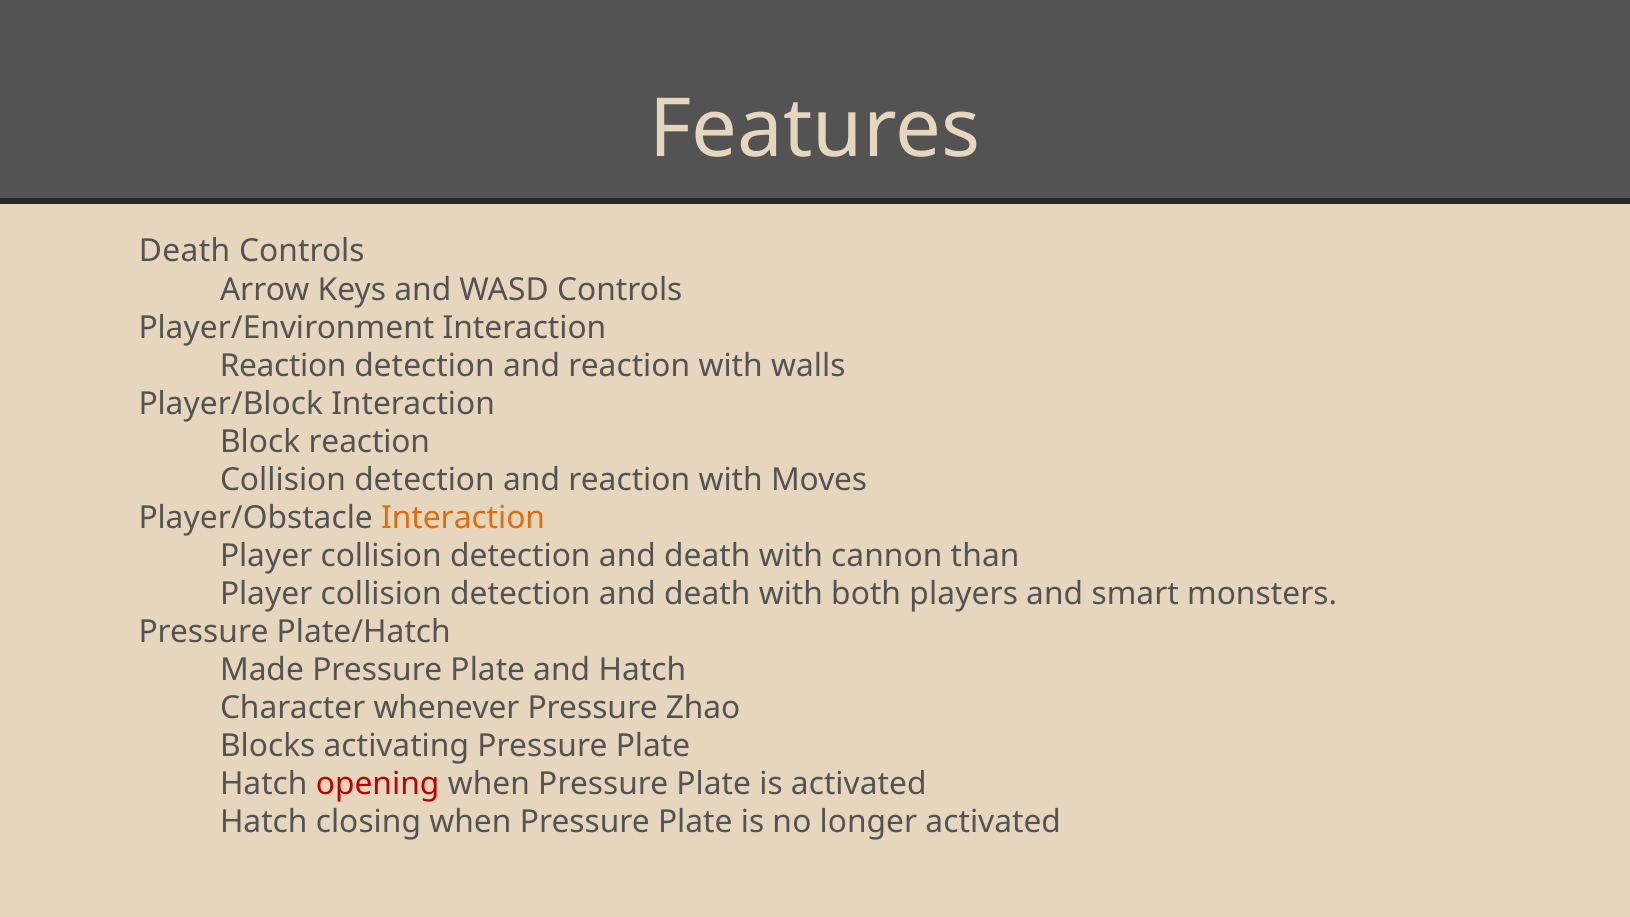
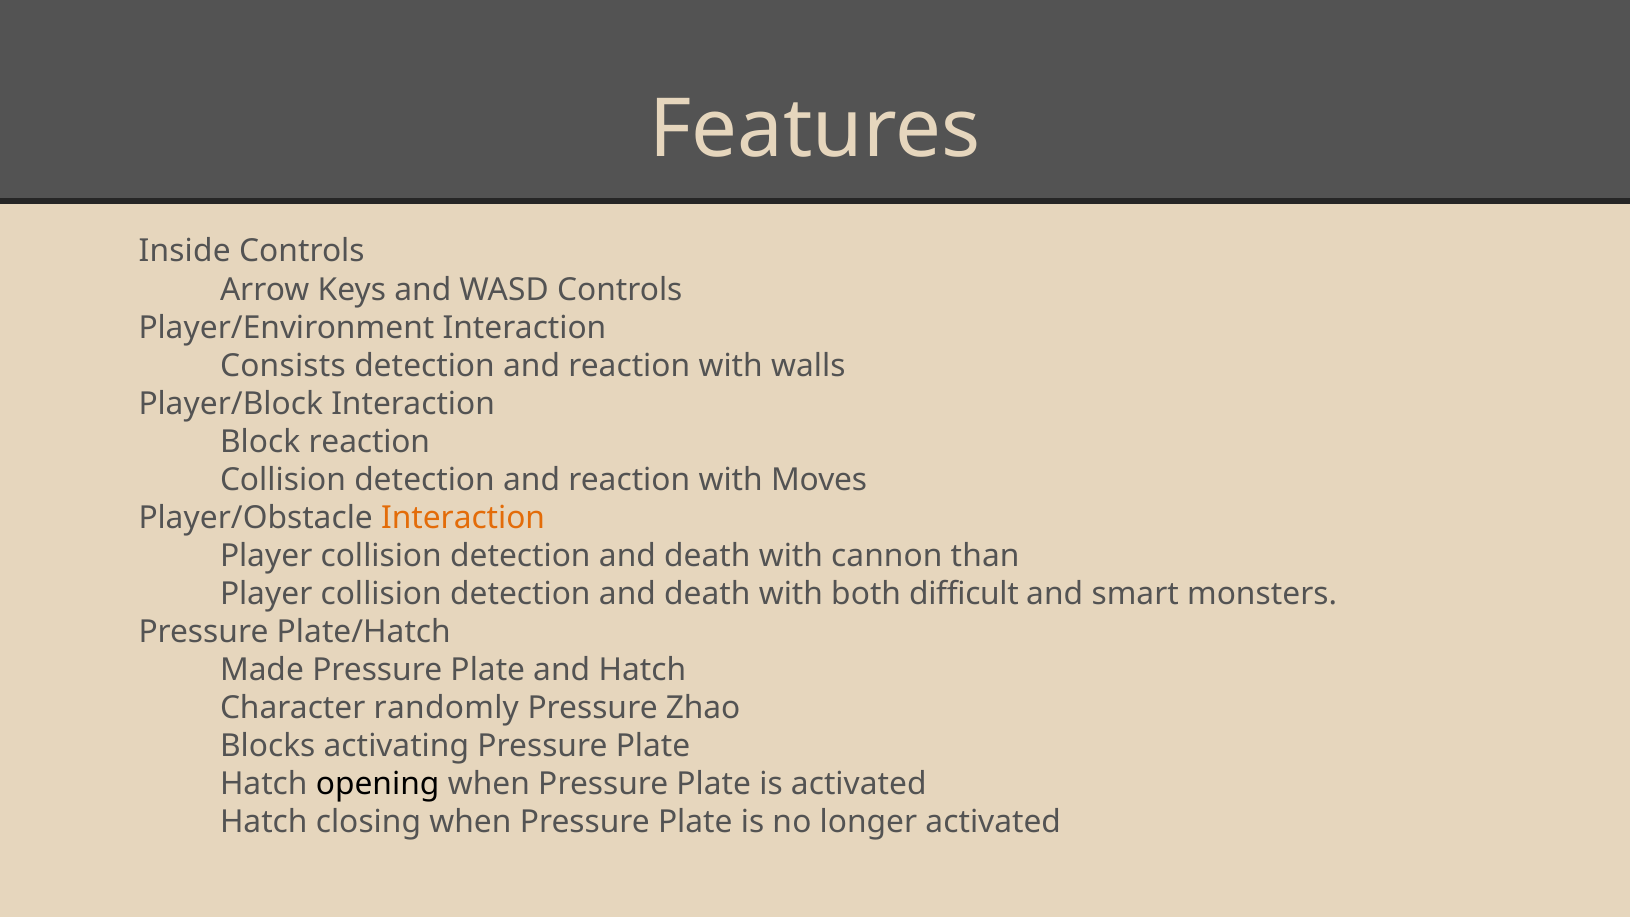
Death at (185, 251): Death -> Inside
Reaction at (283, 366): Reaction -> Consists
players: players -> difficult
whenever: whenever -> randomly
opening colour: red -> black
